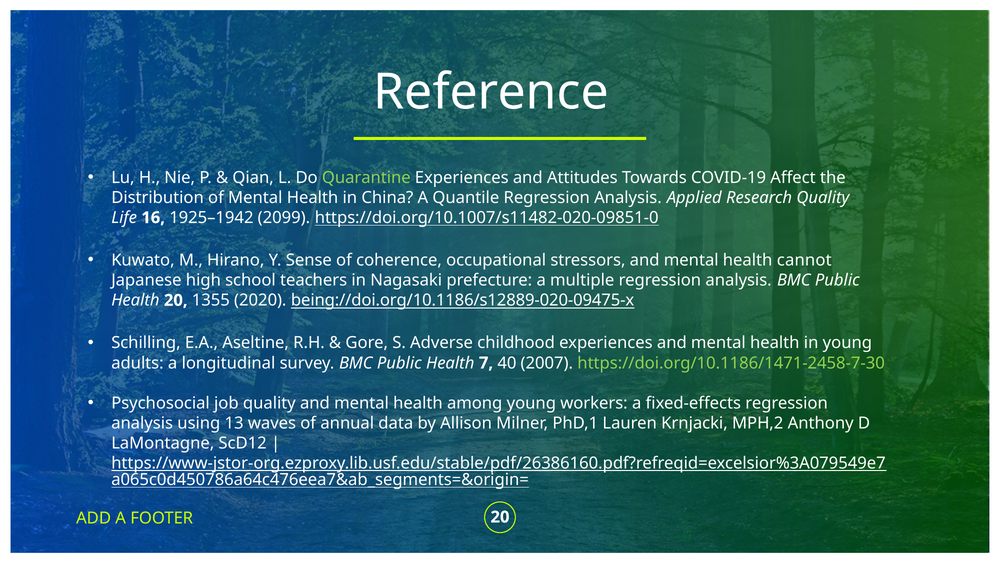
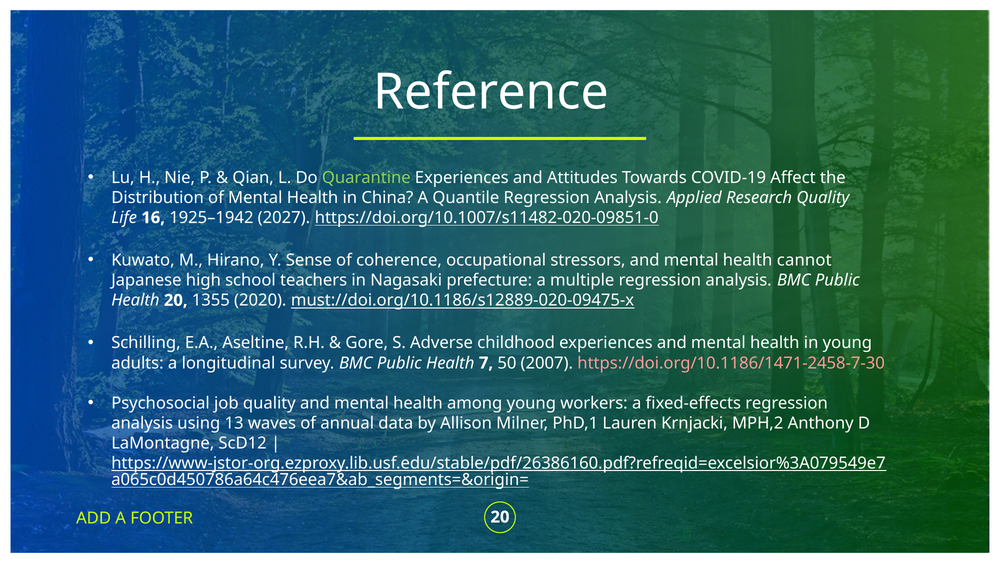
2099: 2099 -> 2027
being://doi.org/10.1186/s12889-020-09475-x: being://doi.org/10.1186/s12889-020-09475-x -> must://doi.org/10.1186/s12889-020-09475-x
40: 40 -> 50
https://doi.org/10.1186/1471-2458-7-30 colour: light green -> pink
